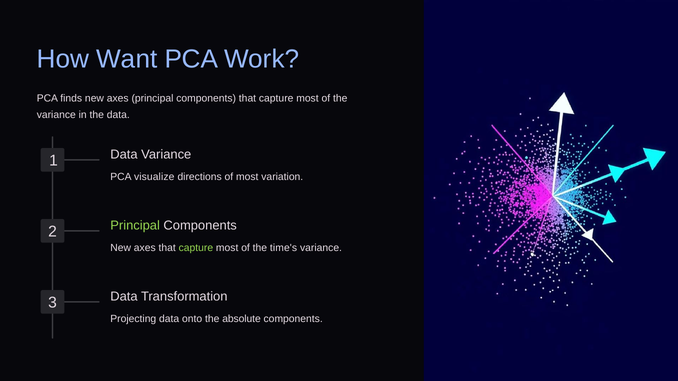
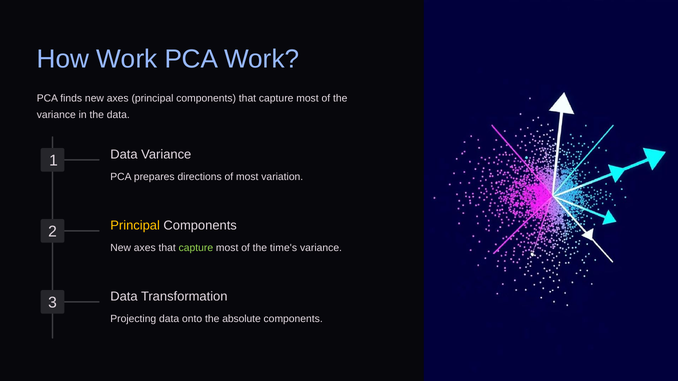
How Want: Want -> Work
visualize: visualize -> prepares
Principal at (135, 226) colour: light green -> yellow
